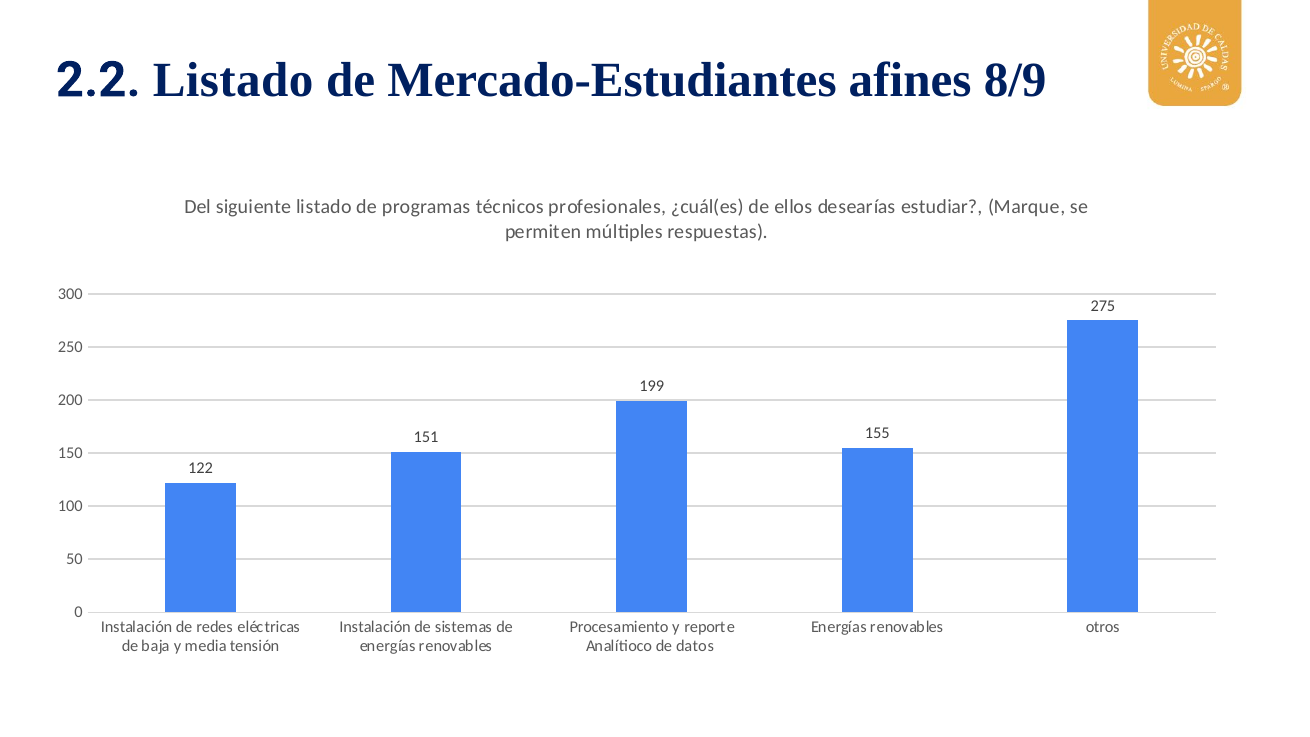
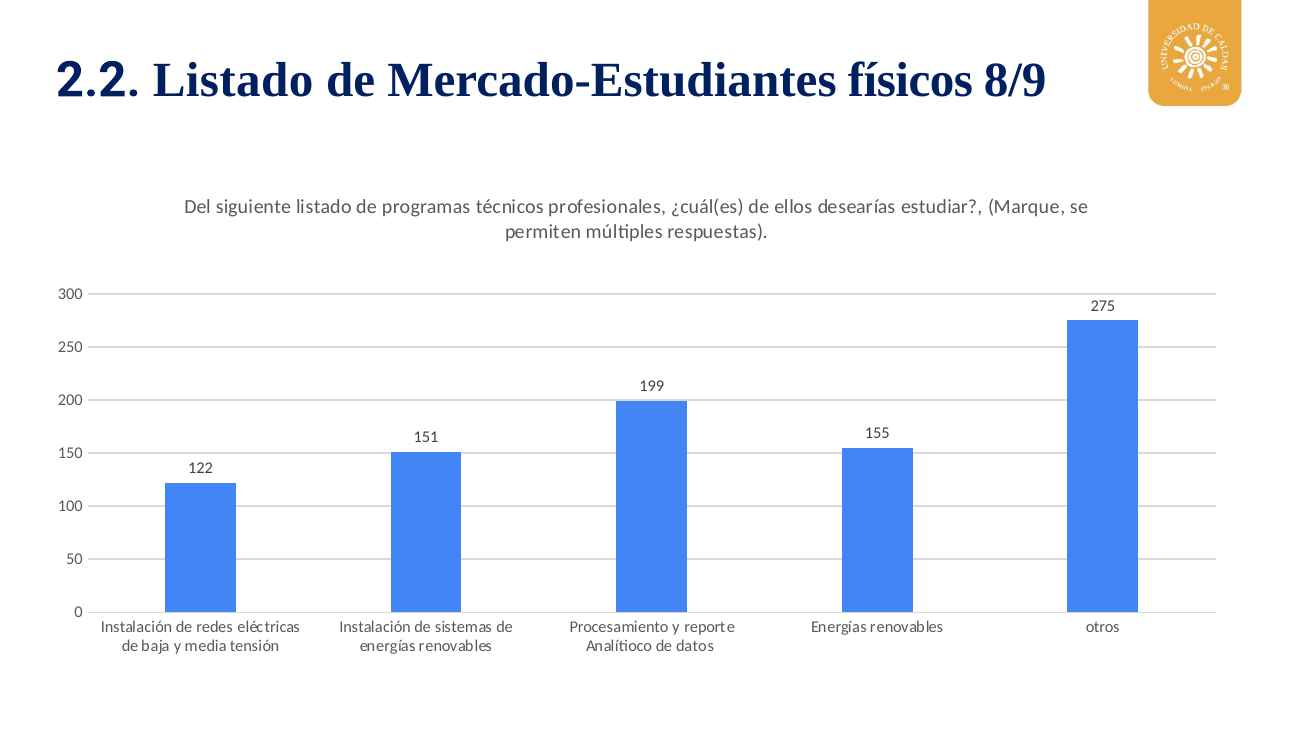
afines: afines -> físicos
